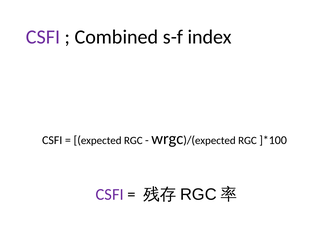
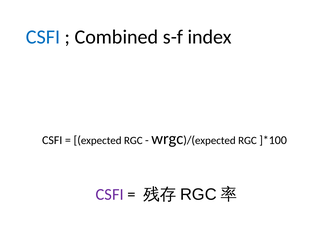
CSFI at (43, 37) colour: purple -> blue
